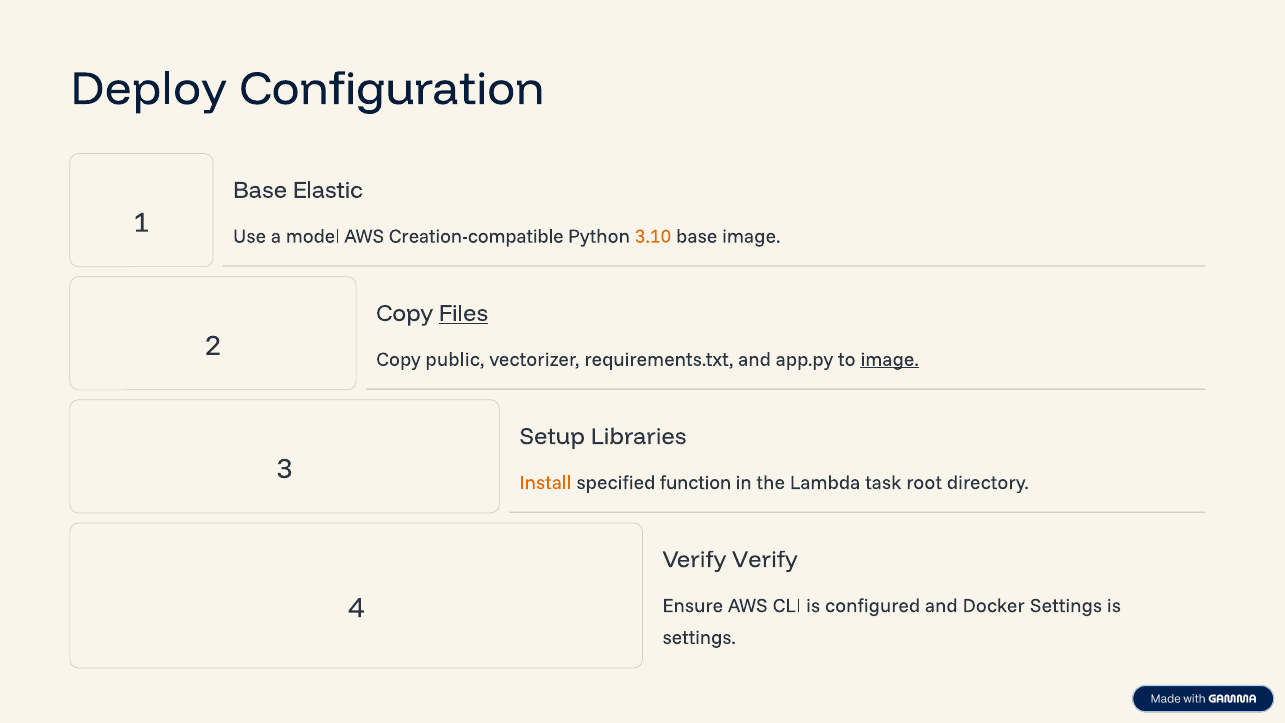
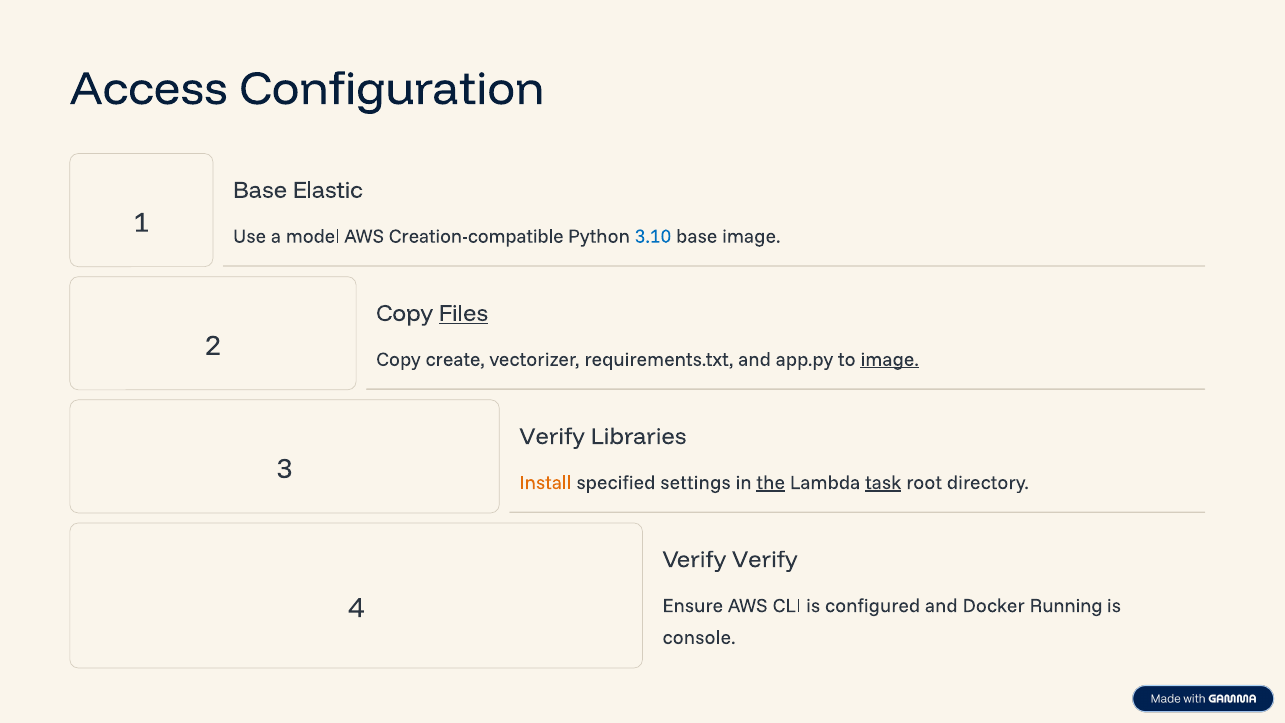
Deploy: Deploy -> Access
3.10 colour: orange -> blue
public: public -> create
Setup at (552, 436): Setup -> Verify
function: function -> settings
the underline: none -> present
task underline: none -> present
Docker Settings: Settings -> Running
settings at (699, 637): settings -> console
